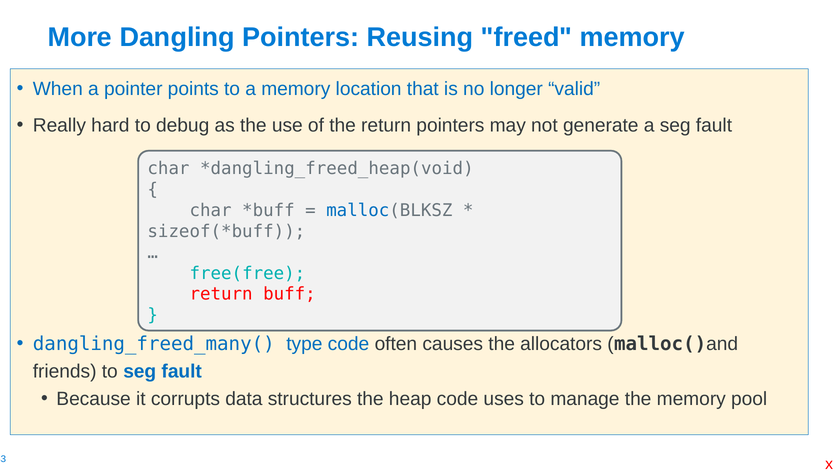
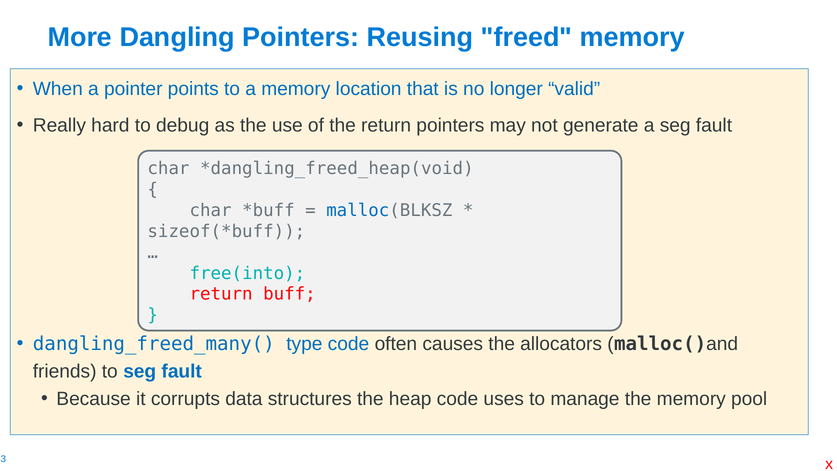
free(free: free(free -> free(into
